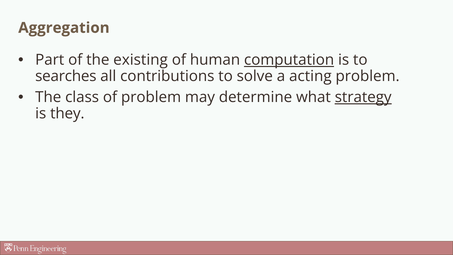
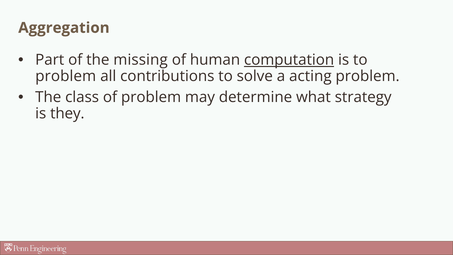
existing: existing -> missing
searches at (66, 76): searches -> problem
strategy underline: present -> none
